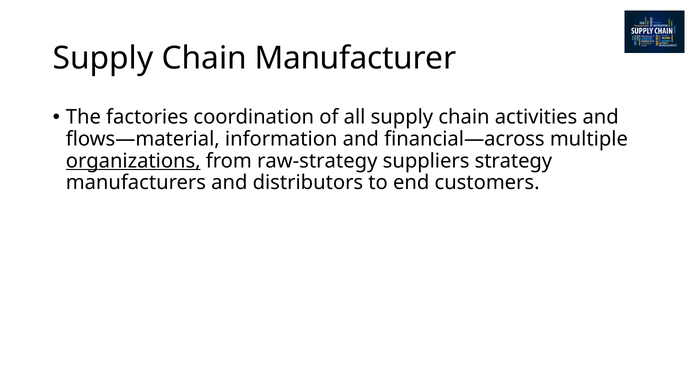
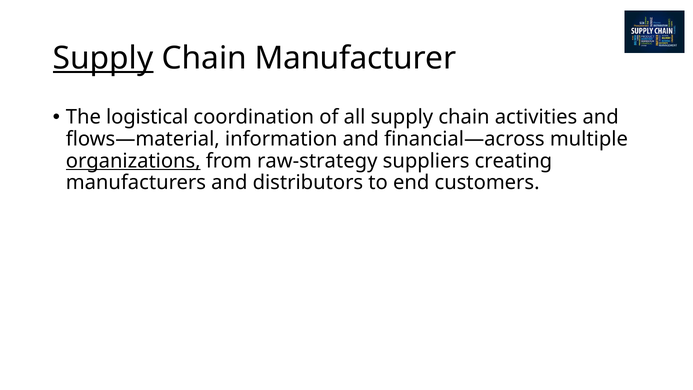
Supply at (103, 58) underline: none -> present
factories: factories -> logistical
strategy: strategy -> creating
